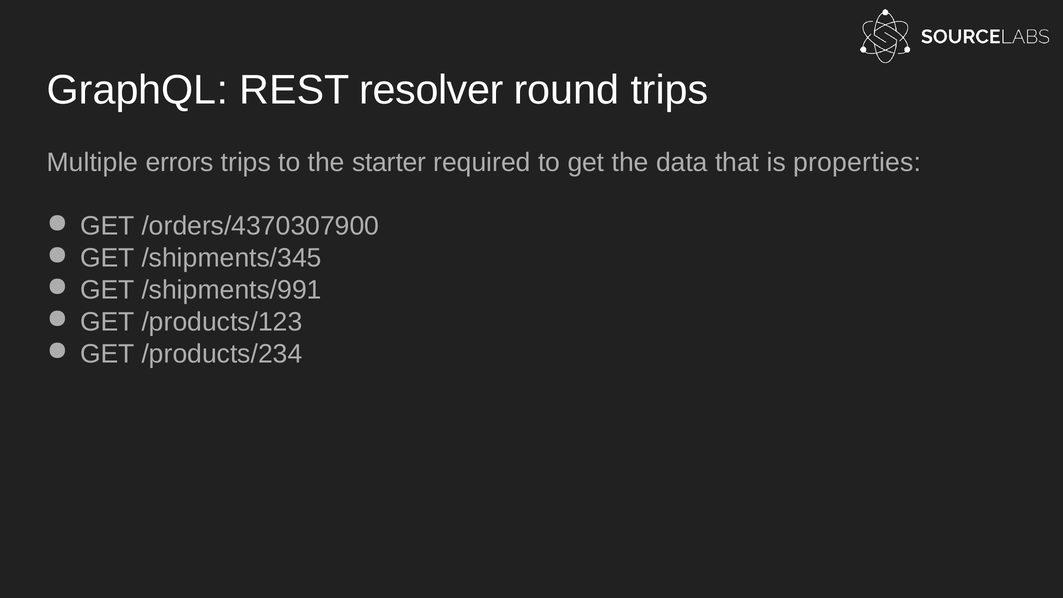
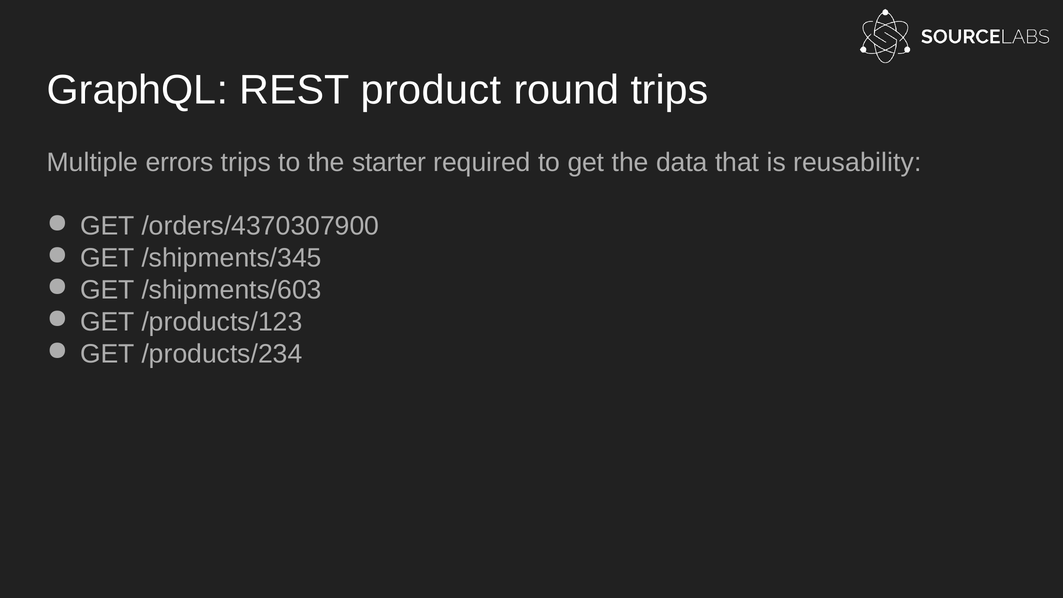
resolver: resolver -> product
properties: properties -> reusability
/shipments/991: /shipments/991 -> /shipments/603
